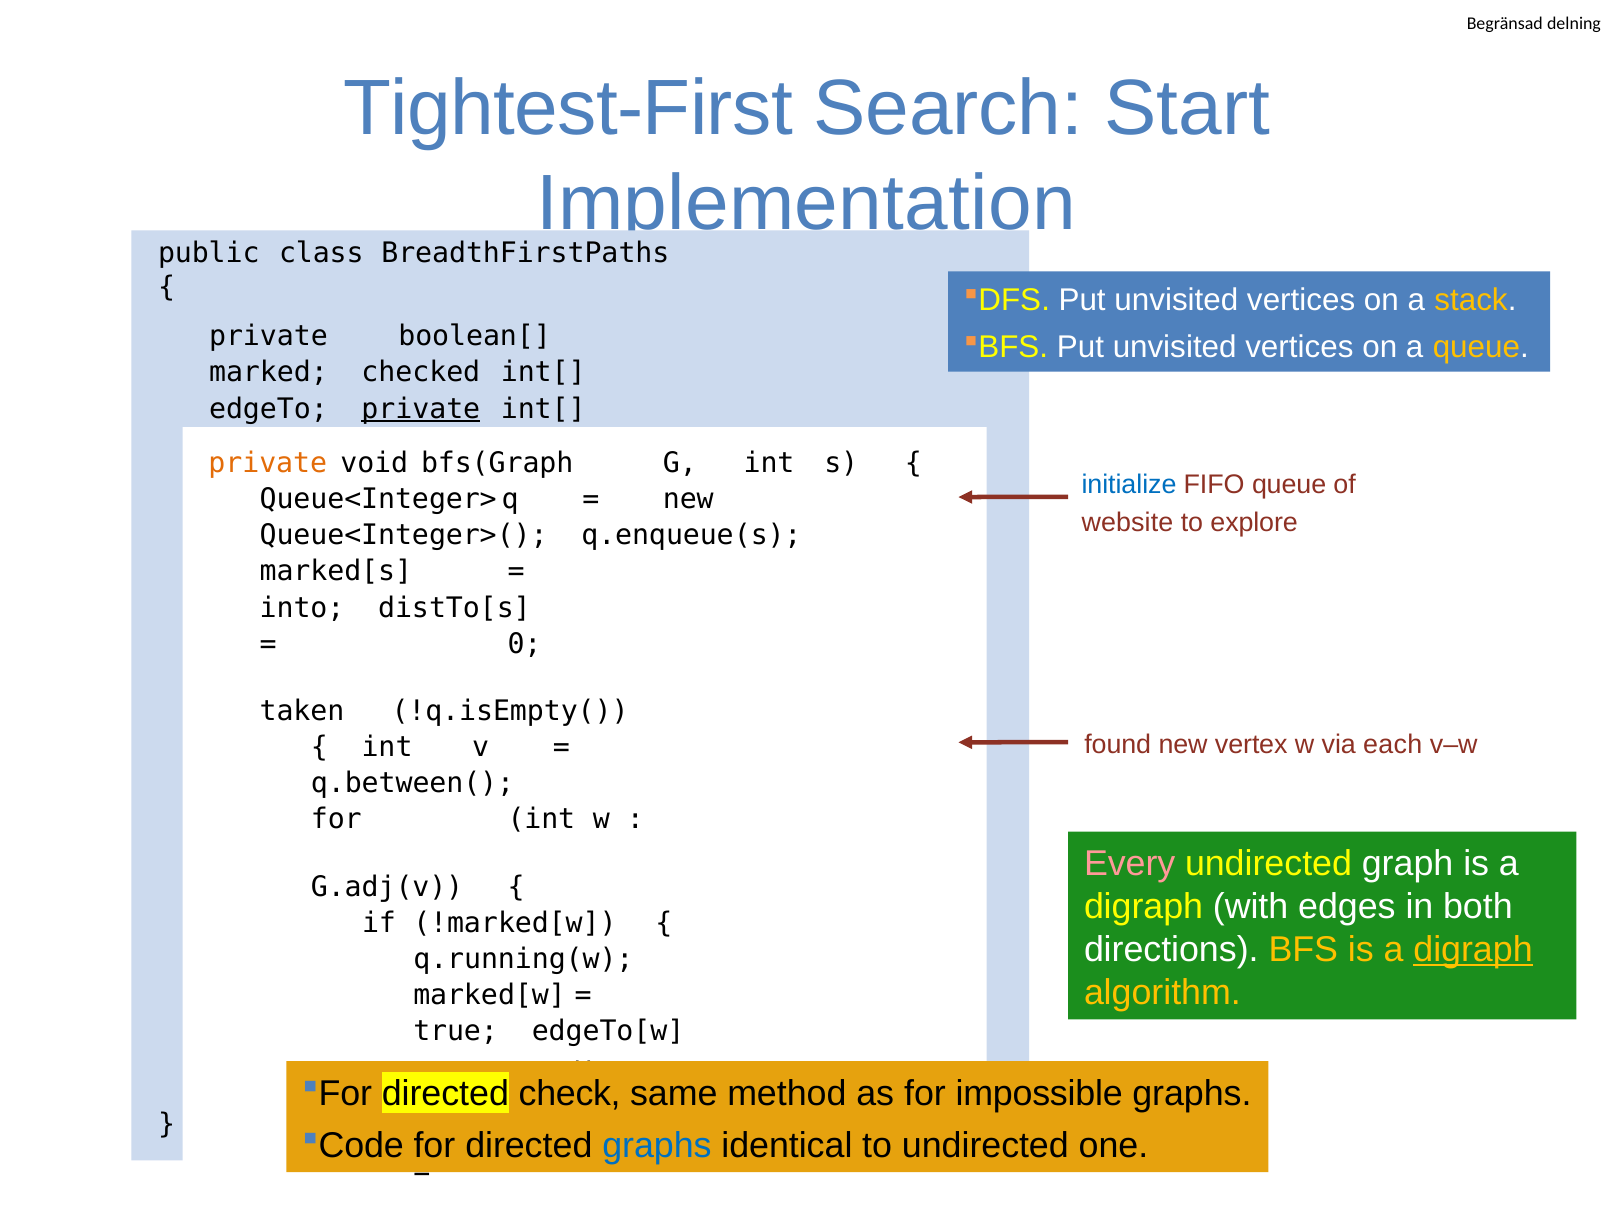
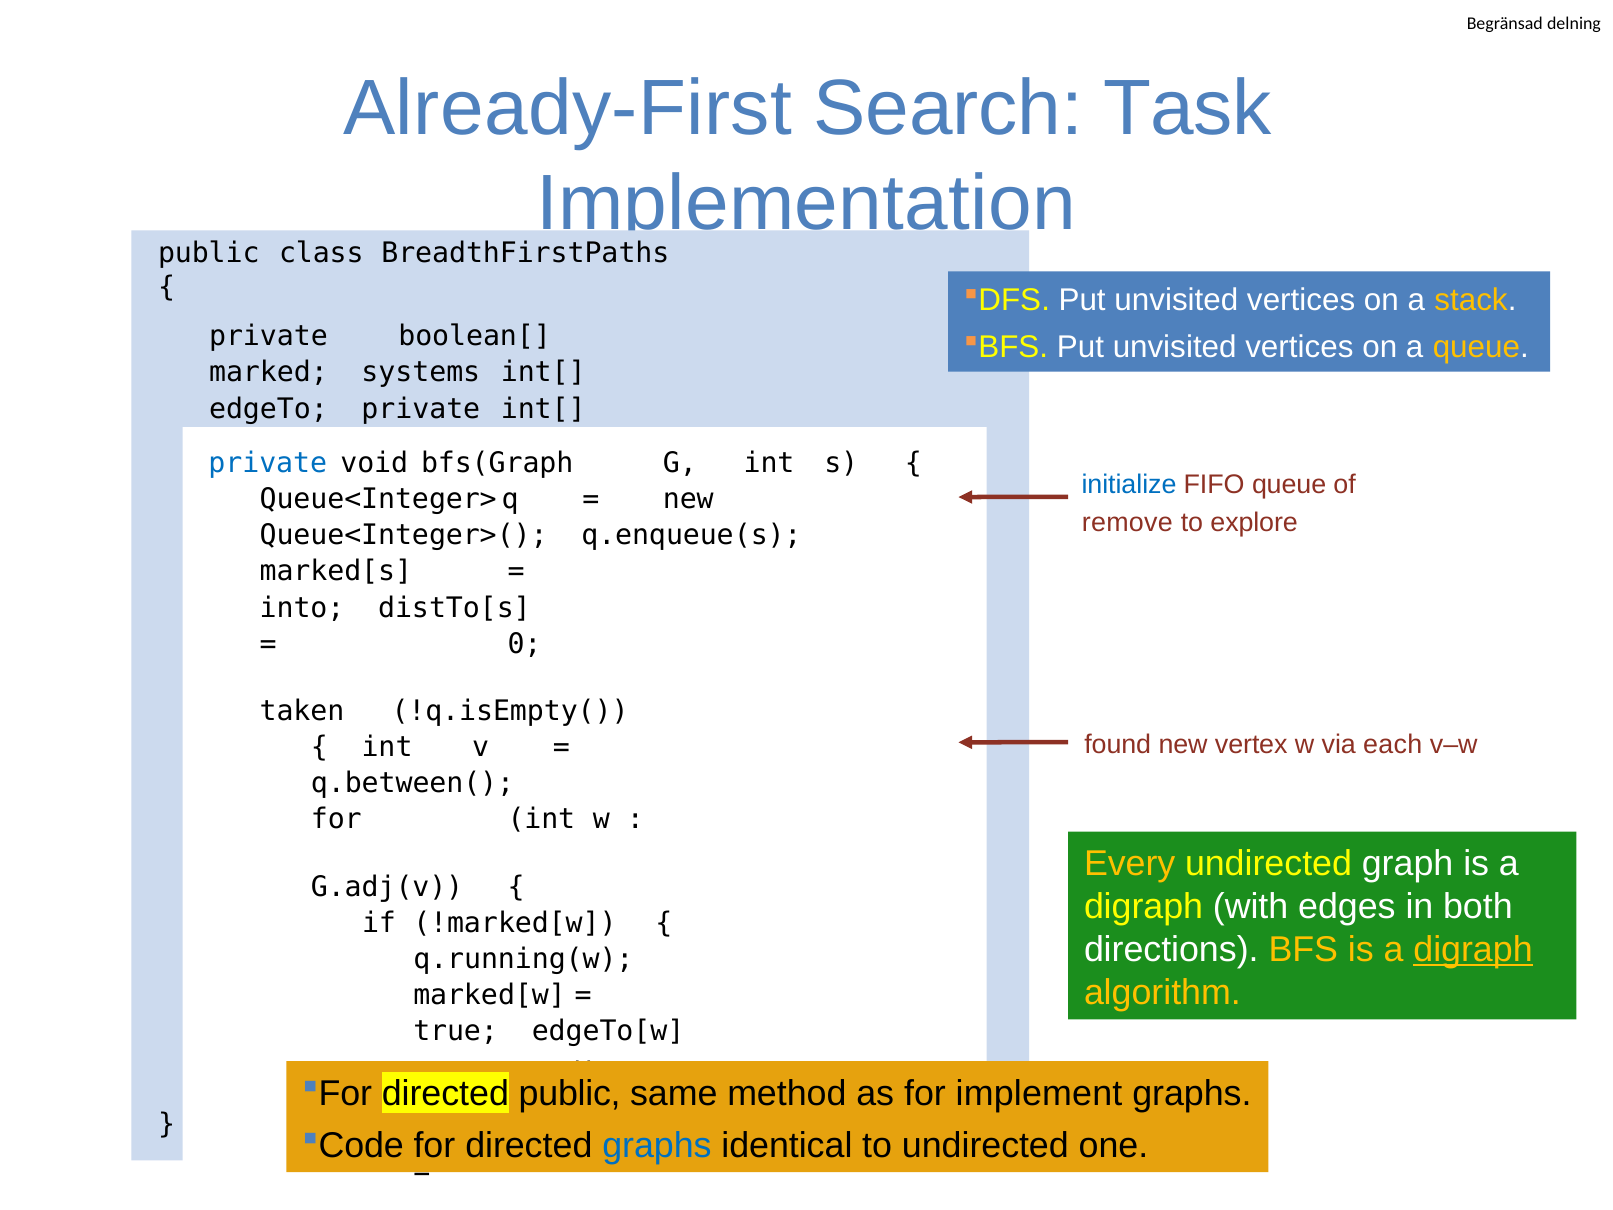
Tightest-First: Tightest-First -> Already-First
Start: Start -> Task
checked: checked -> systems
private at (421, 409) underline: present -> none
private at (268, 464) colour: orange -> blue
website: website -> remove
Every colour: pink -> yellow
check at (570, 1093): check -> public
impossible: impossible -> implement
